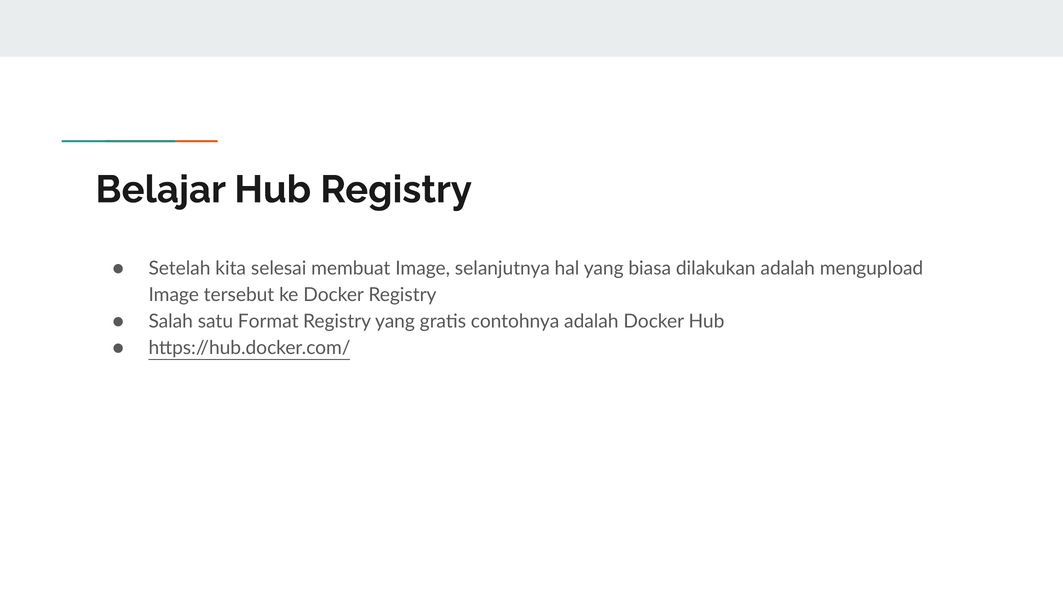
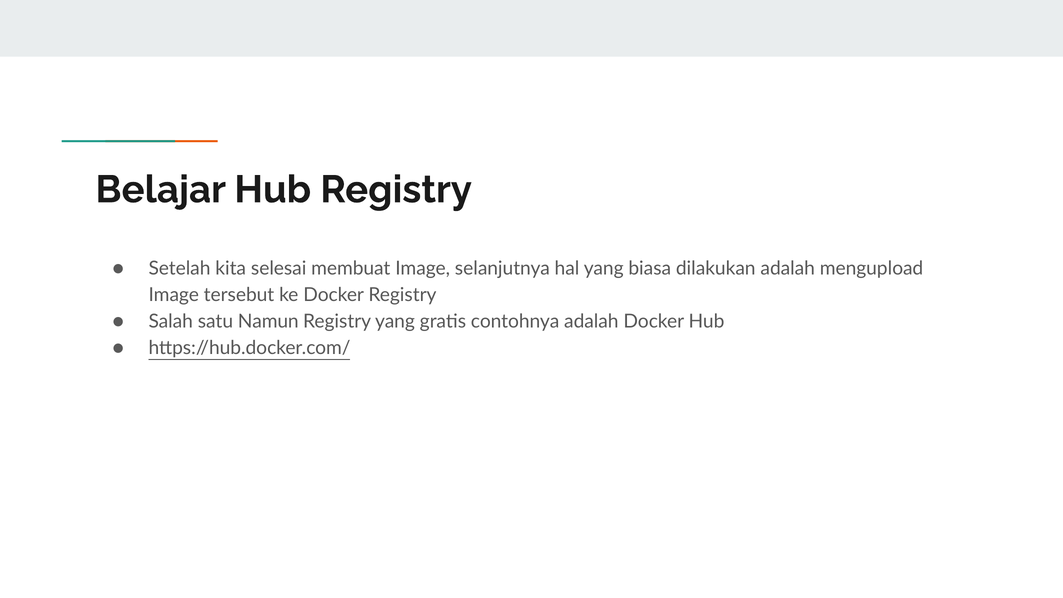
Format: Format -> Namun
